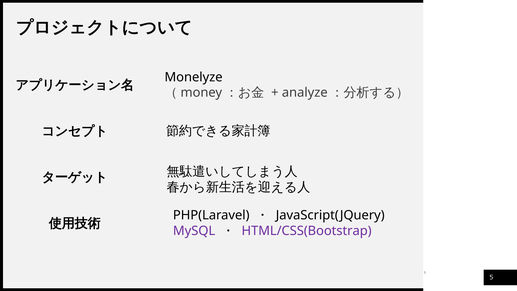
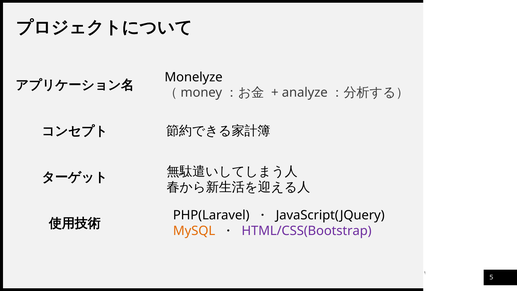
MySQL colour: purple -> orange
